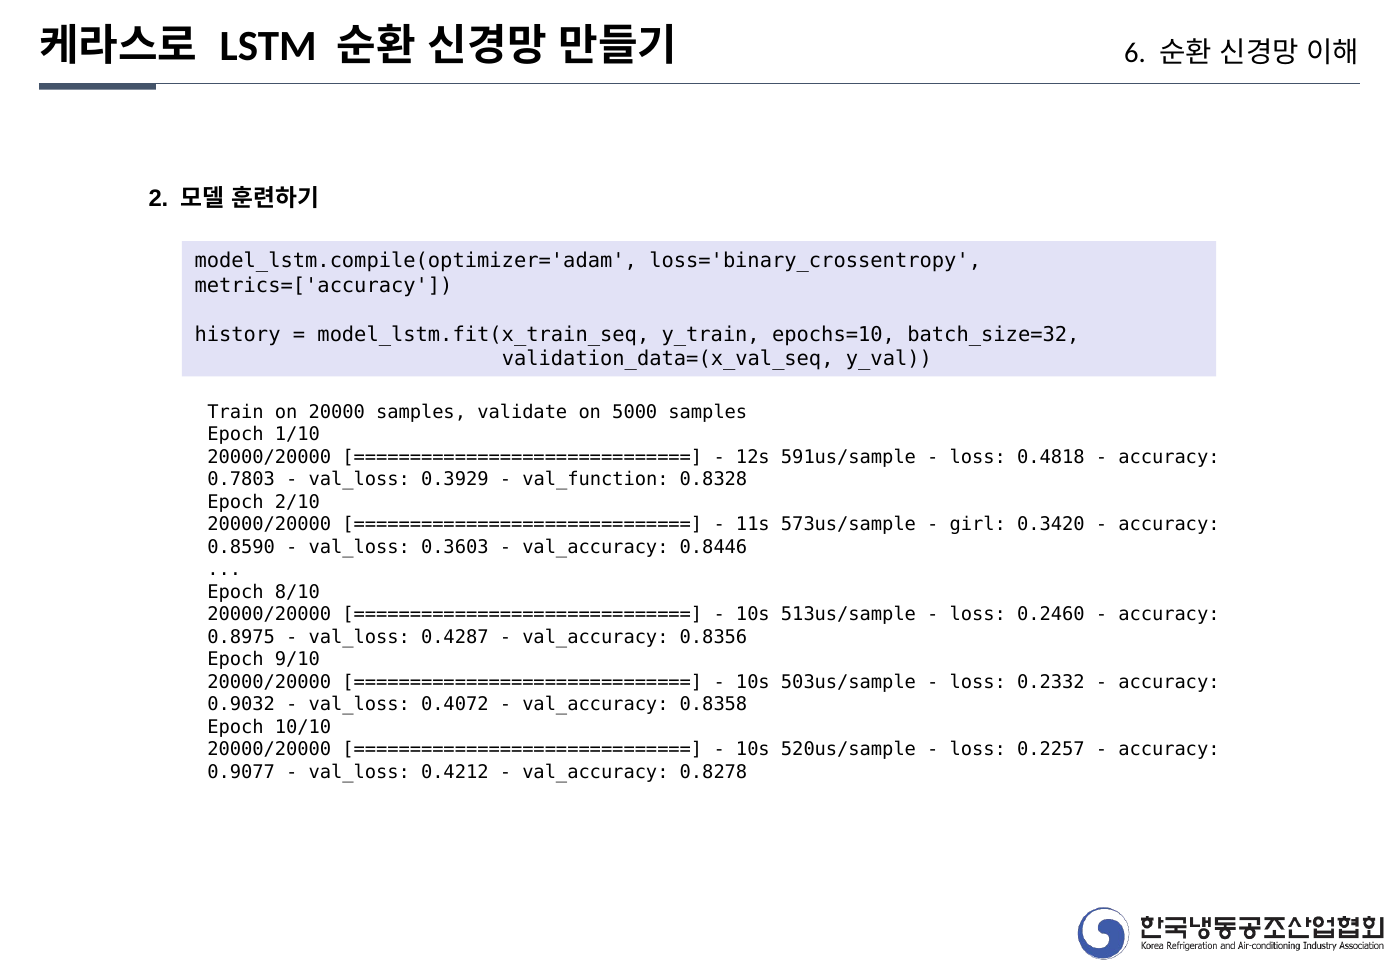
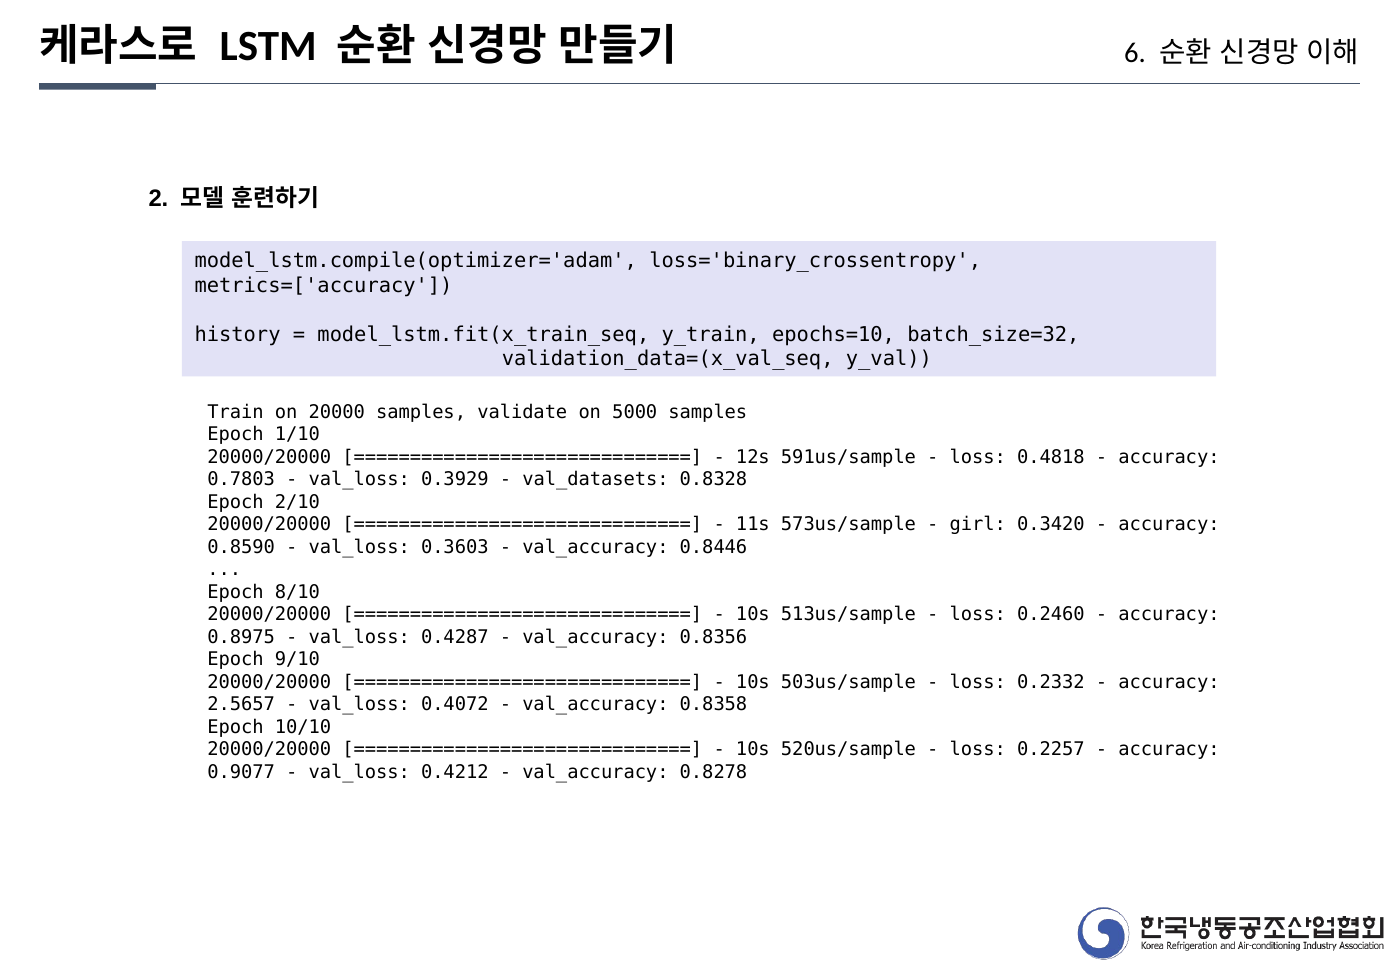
val_function: val_function -> val_datasets
0.9032: 0.9032 -> 2.5657
